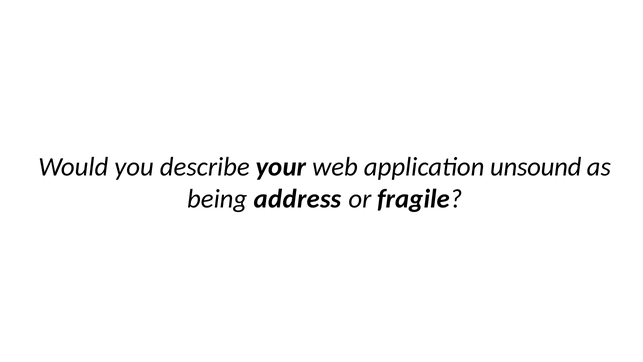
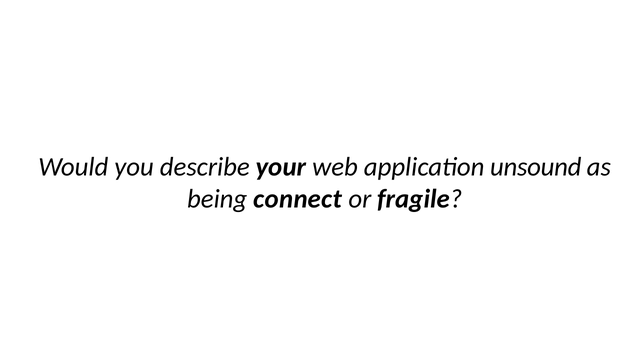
address: address -> connect
